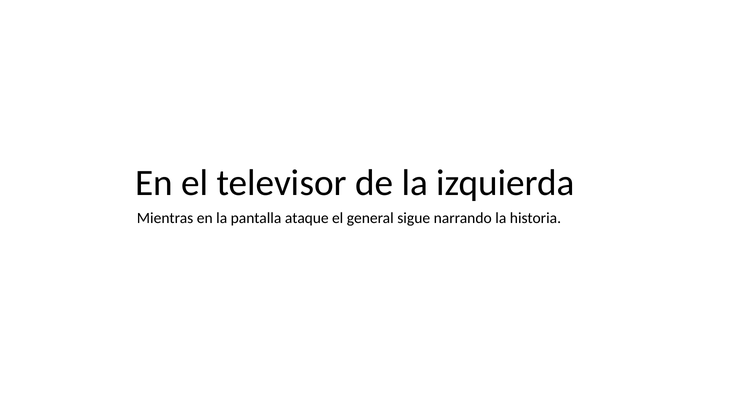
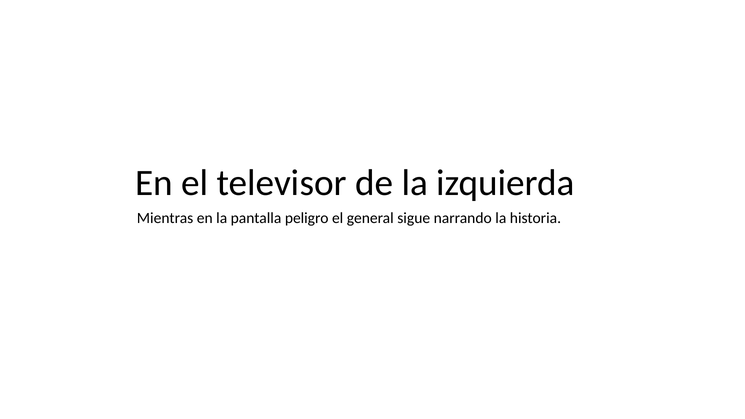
ataque: ataque -> peligro
